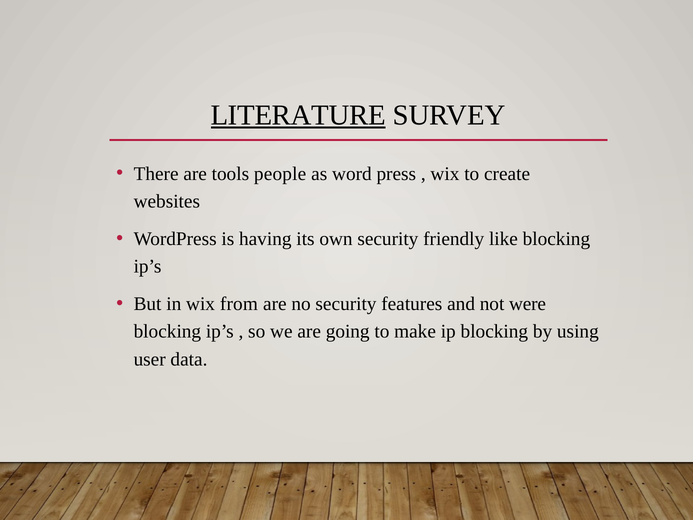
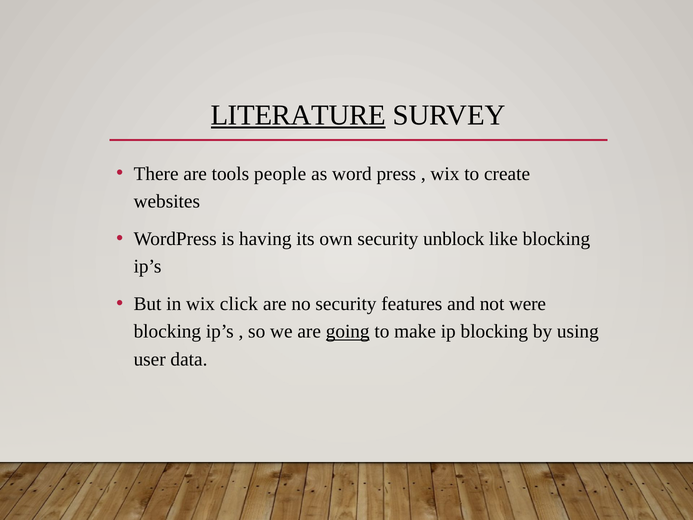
friendly: friendly -> unblock
from: from -> click
going underline: none -> present
